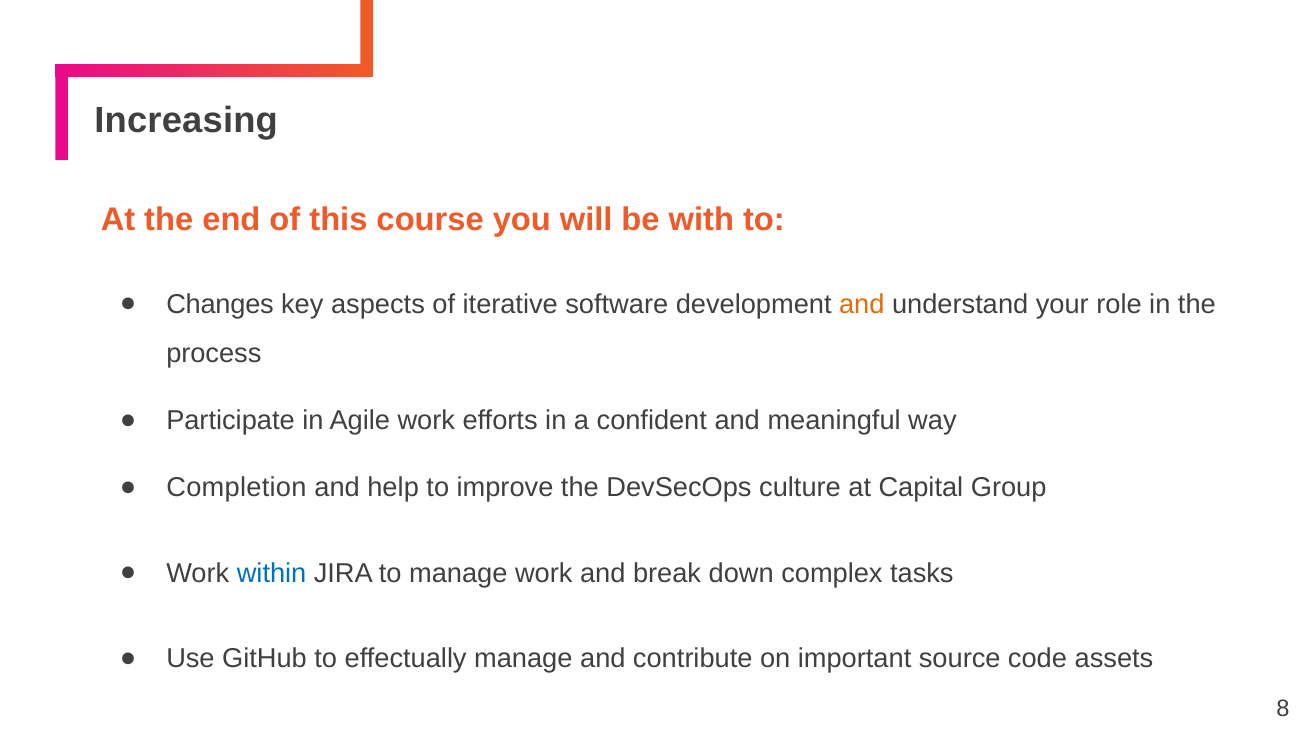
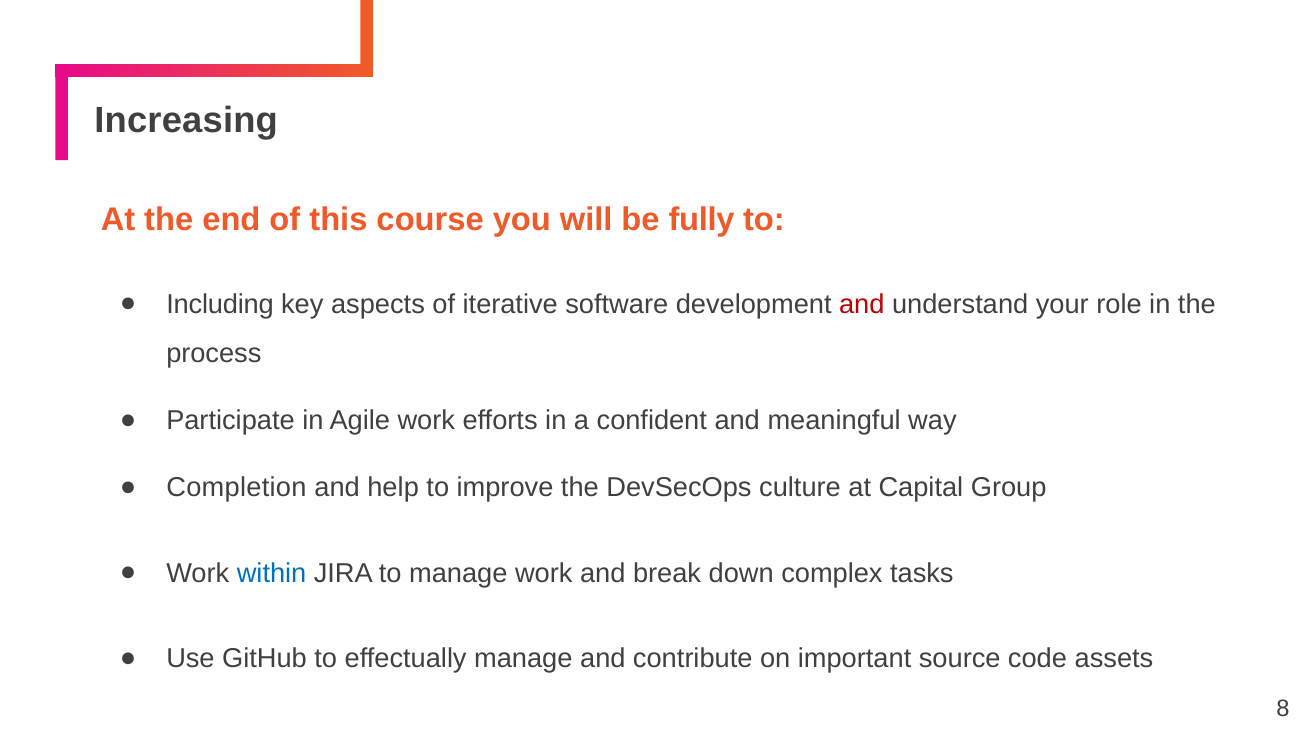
with: with -> fully
Changes: Changes -> Including
and at (862, 304) colour: orange -> red
